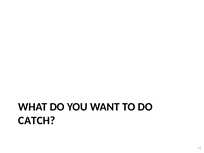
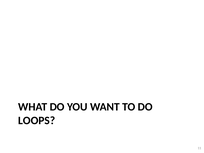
CATCH: CATCH -> LOOPS
